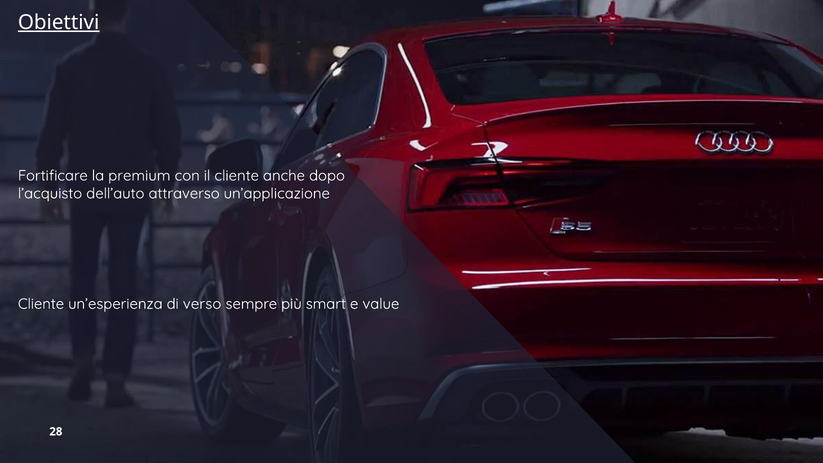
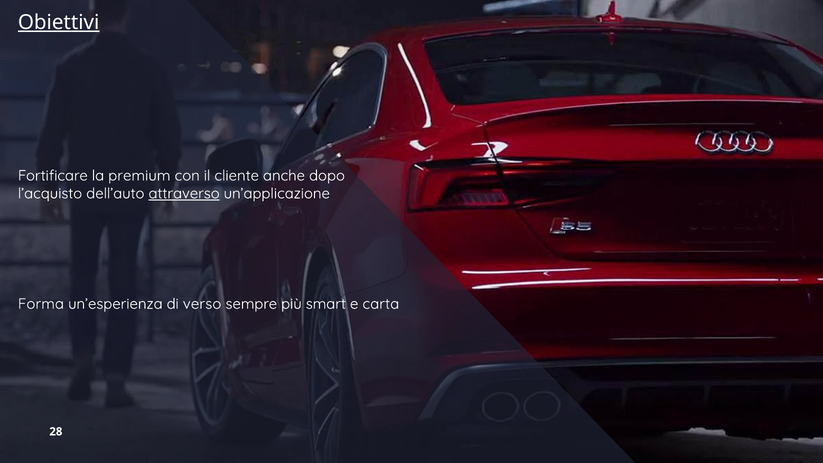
attraverso underline: none -> present
Cliente at (41, 304): Cliente -> Forma
value: value -> carta
